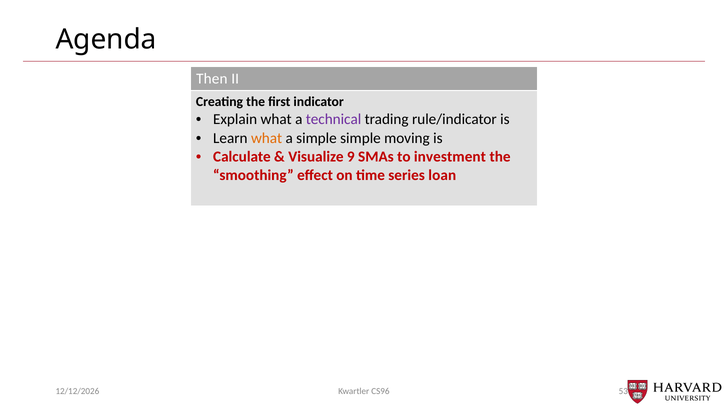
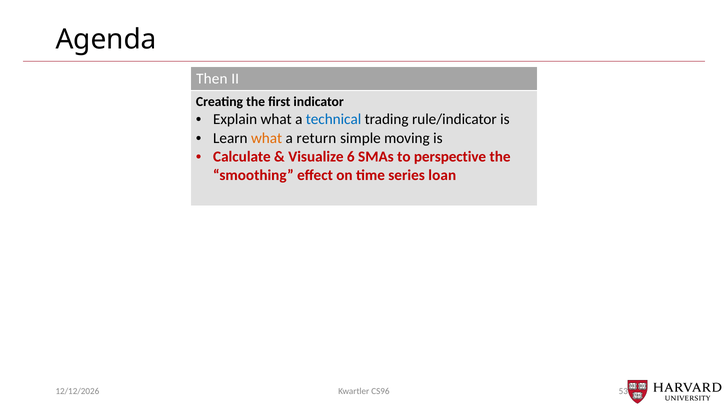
technical colour: purple -> blue
a simple: simple -> return
9: 9 -> 6
investment: investment -> perspective
